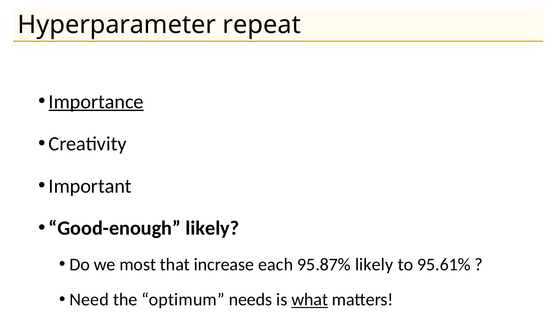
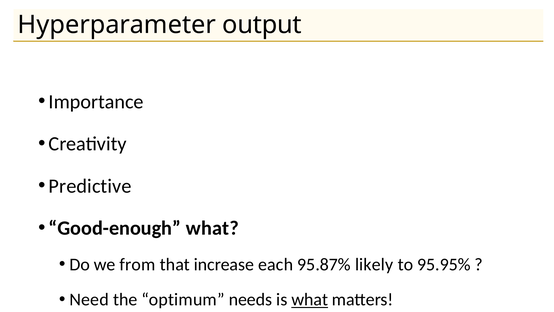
repeat: repeat -> output
Importance underline: present -> none
Important: Important -> Predictive
Good-enough likely: likely -> what
most: most -> from
95.61%: 95.61% -> 95.95%
